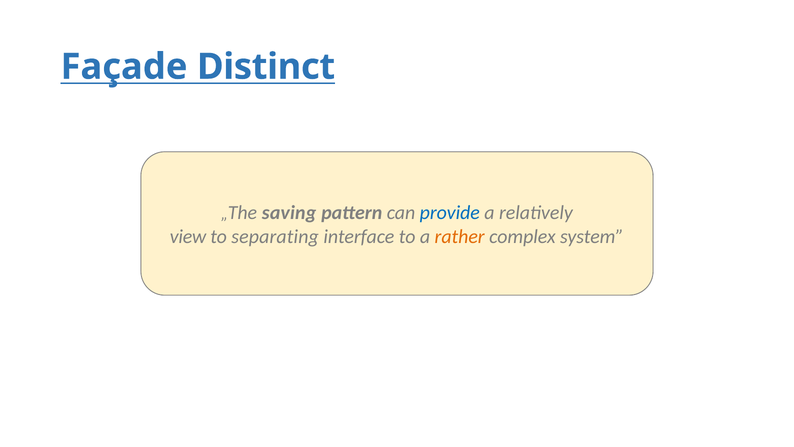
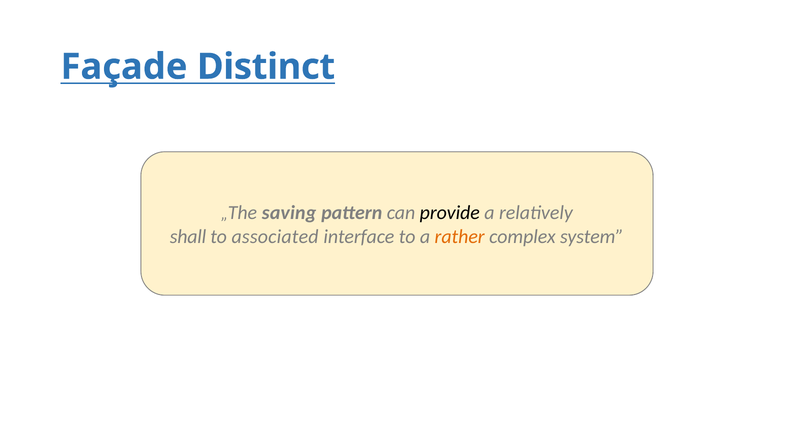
provide colour: blue -> black
view: view -> shall
separating: separating -> associated
